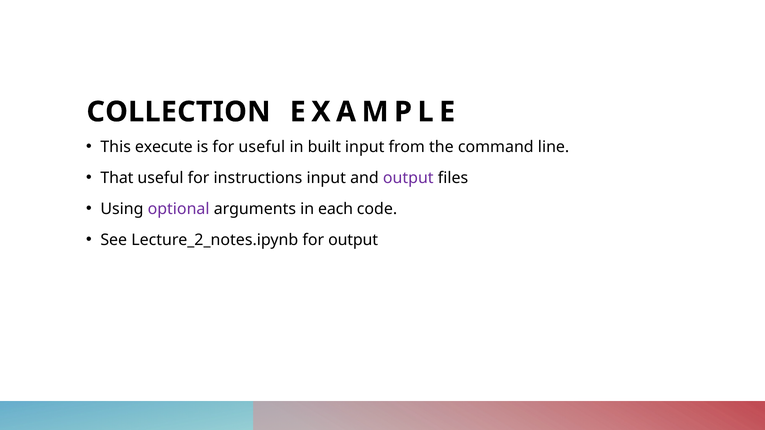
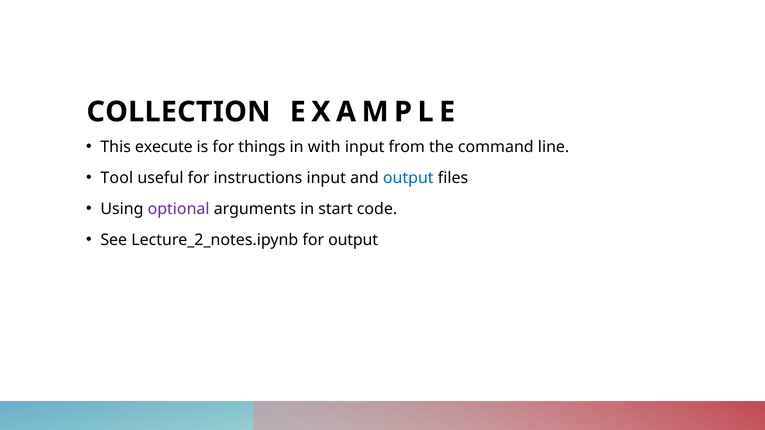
for useful: useful -> things
built: built -> with
That: That -> Tool
output at (408, 178) colour: purple -> blue
each: each -> start
